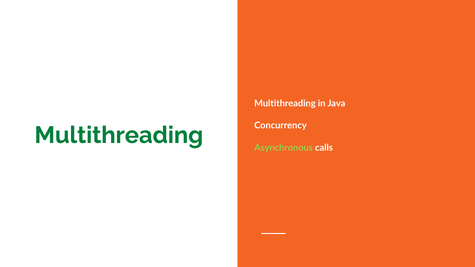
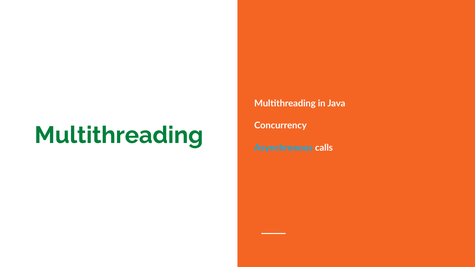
Asynchronous colour: light green -> light blue
